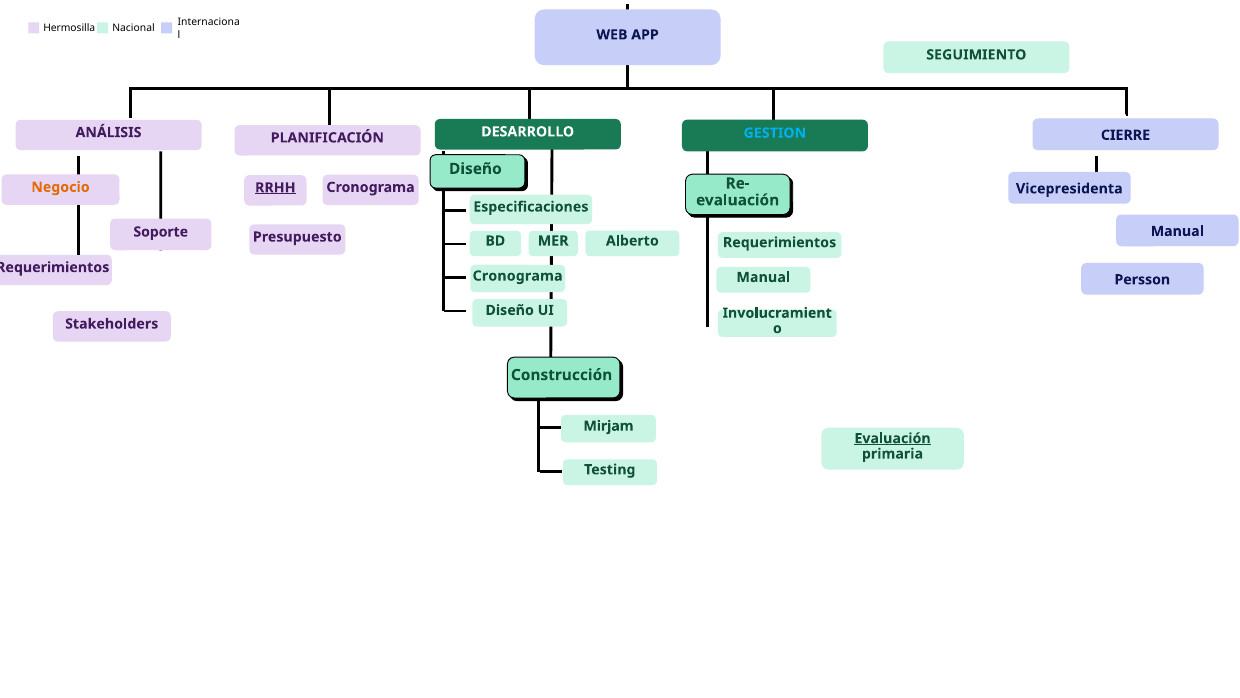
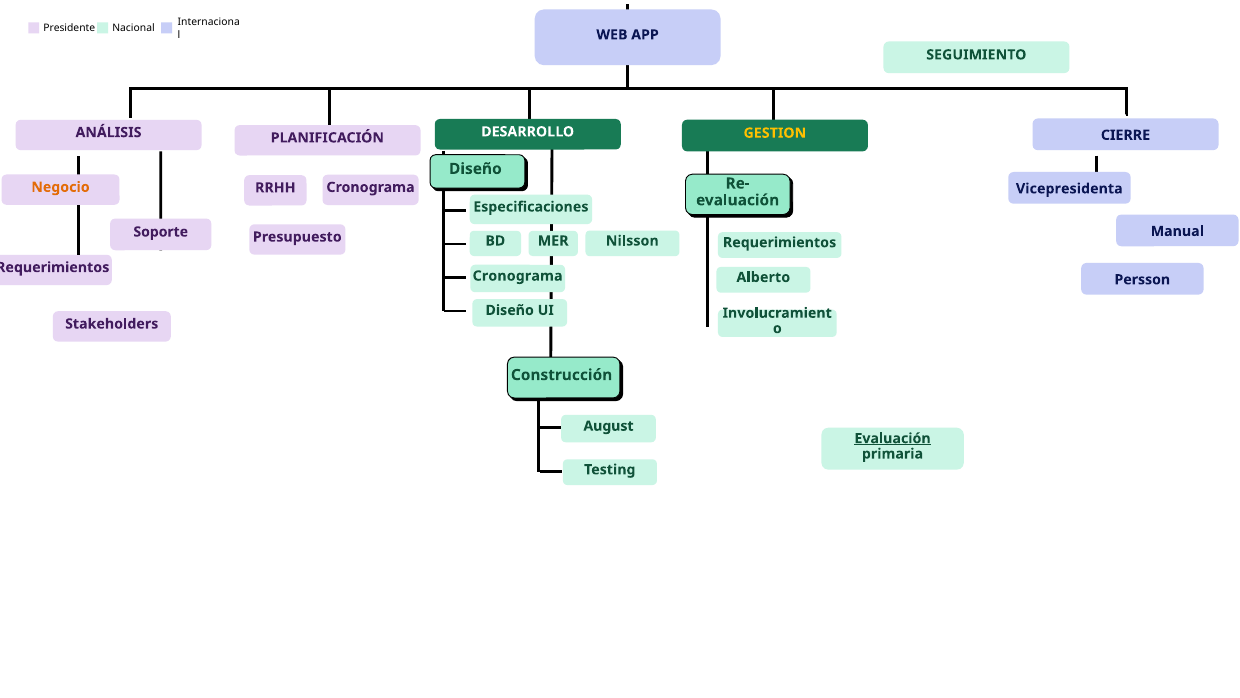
Hermosilla: Hermosilla -> Presidente
GESTION colour: light blue -> yellow
RRHH underline: present -> none
Alberto: Alberto -> Nilsson
Manual at (763, 277): Manual -> Alberto
Mirjam: Mirjam -> August
